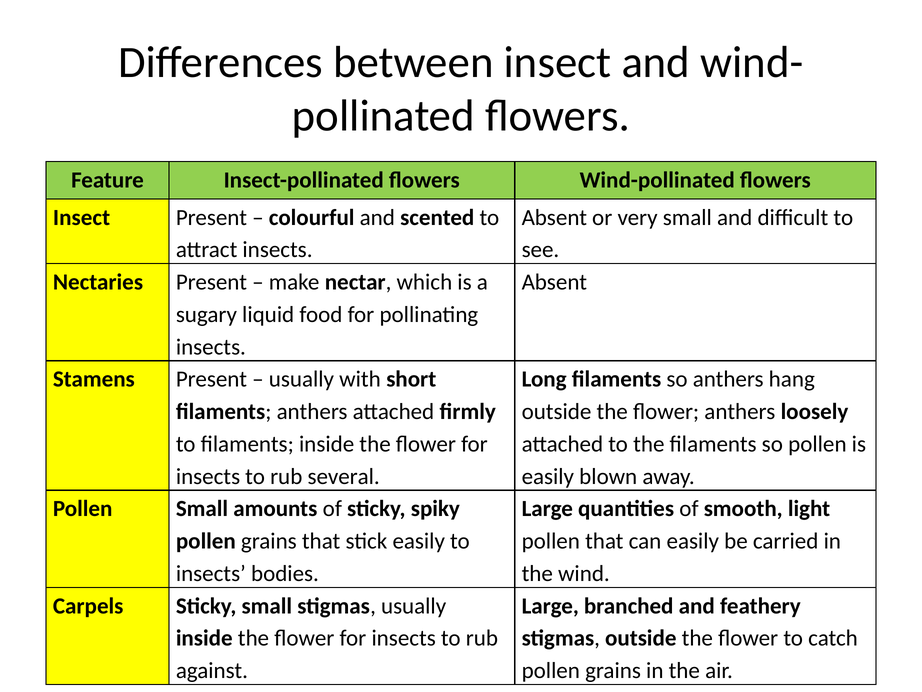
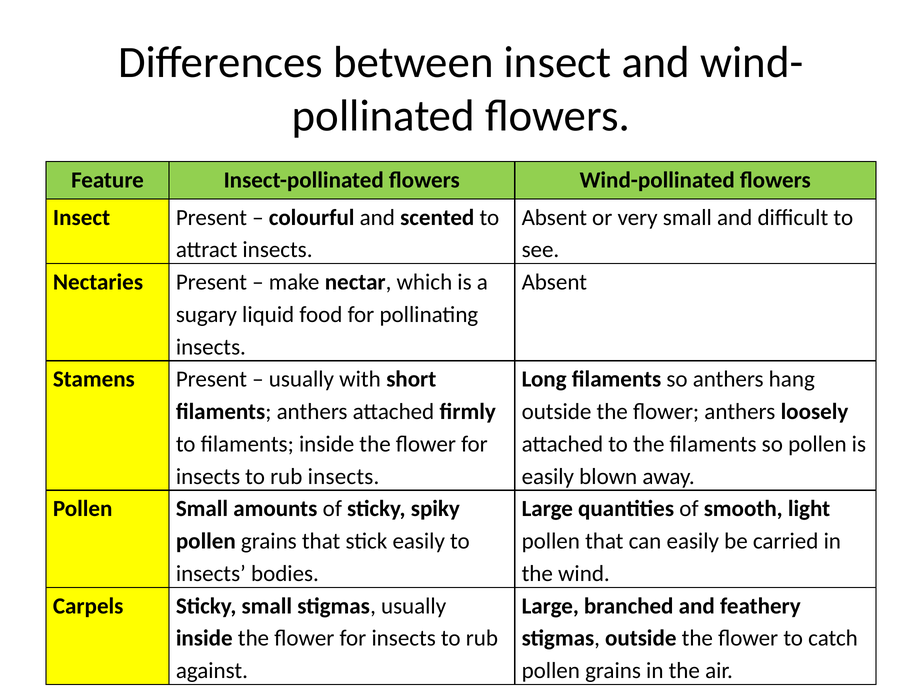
rub several: several -> insects
